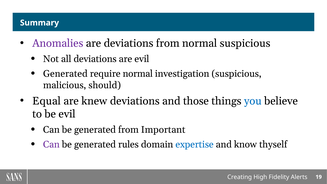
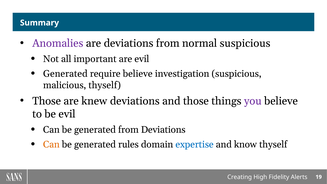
all deviations: deviations -> important
require normal: normal -> believe
malicious should: should -> thyself
Equal at (47, 101): Equal -> Those
you colour: blue -> purple
from Important: Important -> Deviations
Can at (51, 144) colour: purple -> orange
